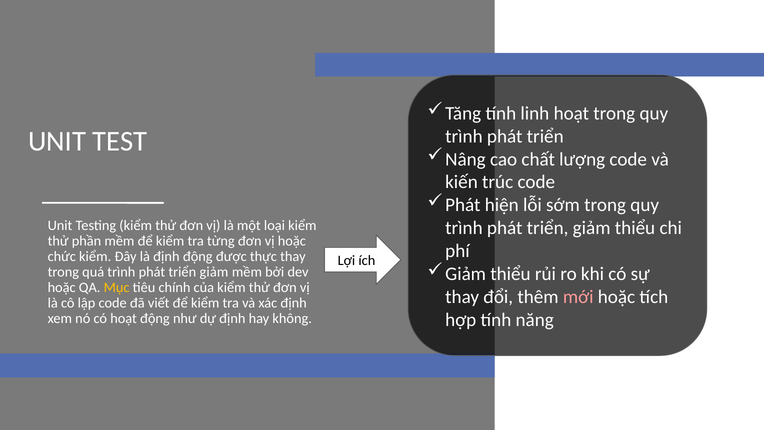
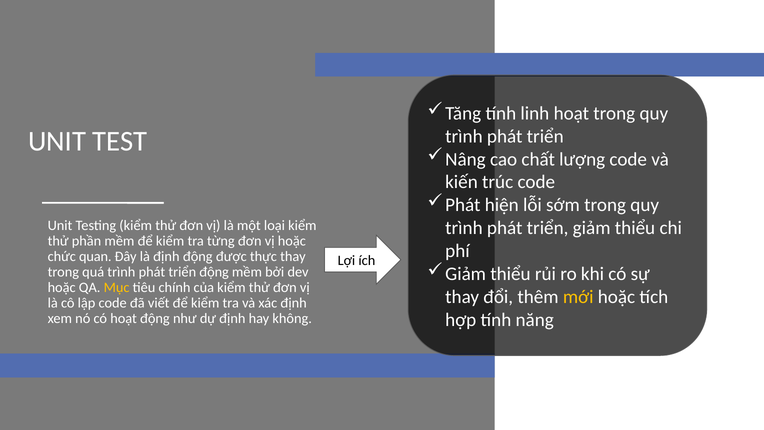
chức kiểm: kiểm -> quan
giảm at (214, 272): giảm -> động
mới colour: pink -> yellow
